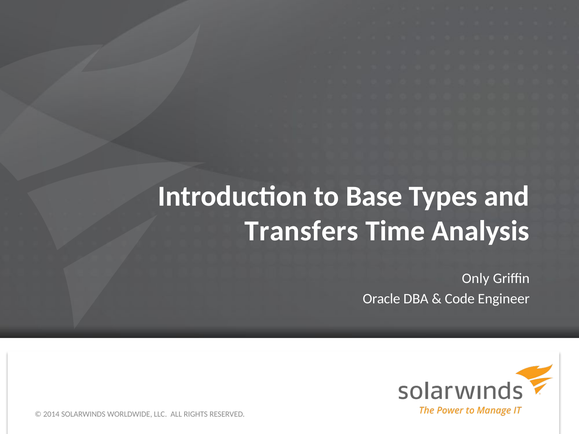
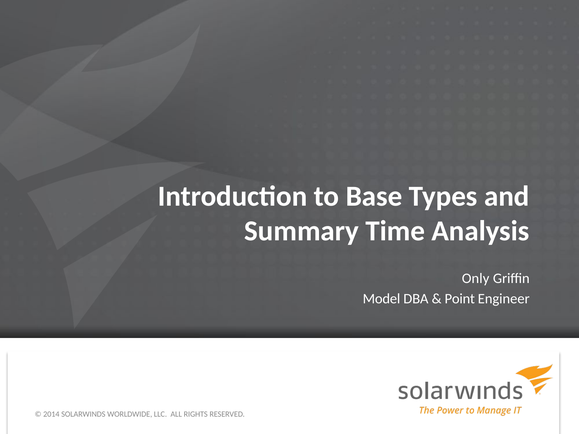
Transfers: Transfers -> Summary
Oracle: Oracle -> Model
Code: Code -> Point
